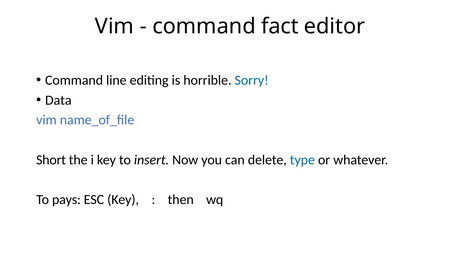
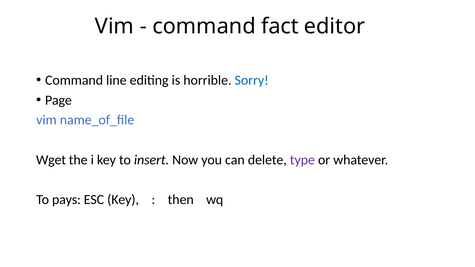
Data: Data -> Page
Short: Short -> Wget
type colour: blue -> purple
